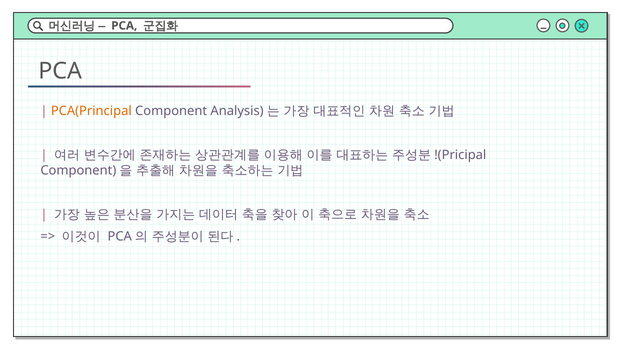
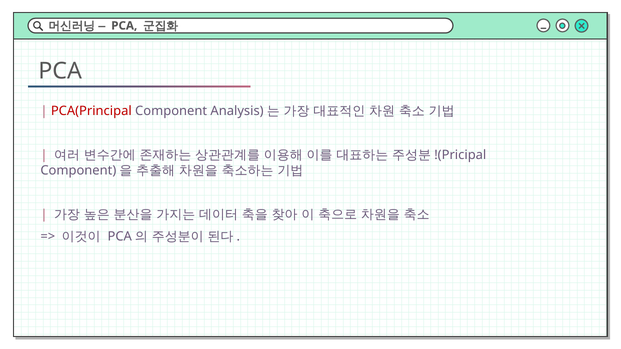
PCA(Principal colour: orange -> red
